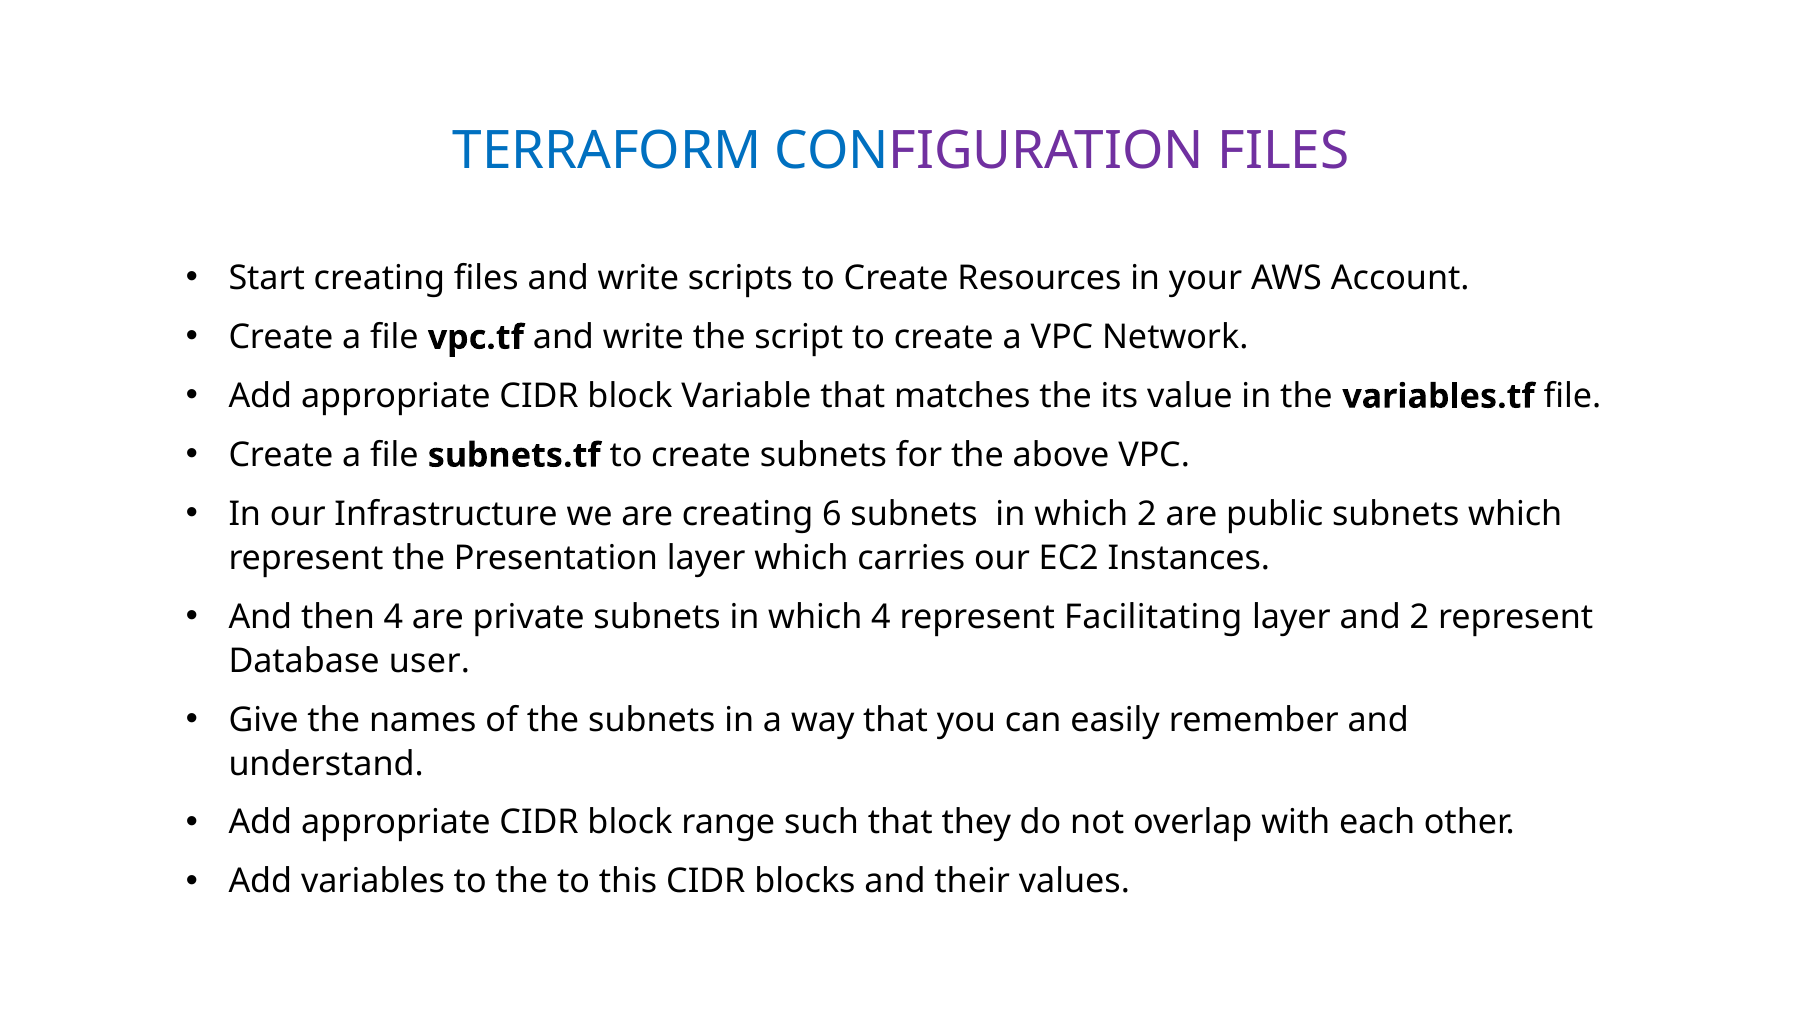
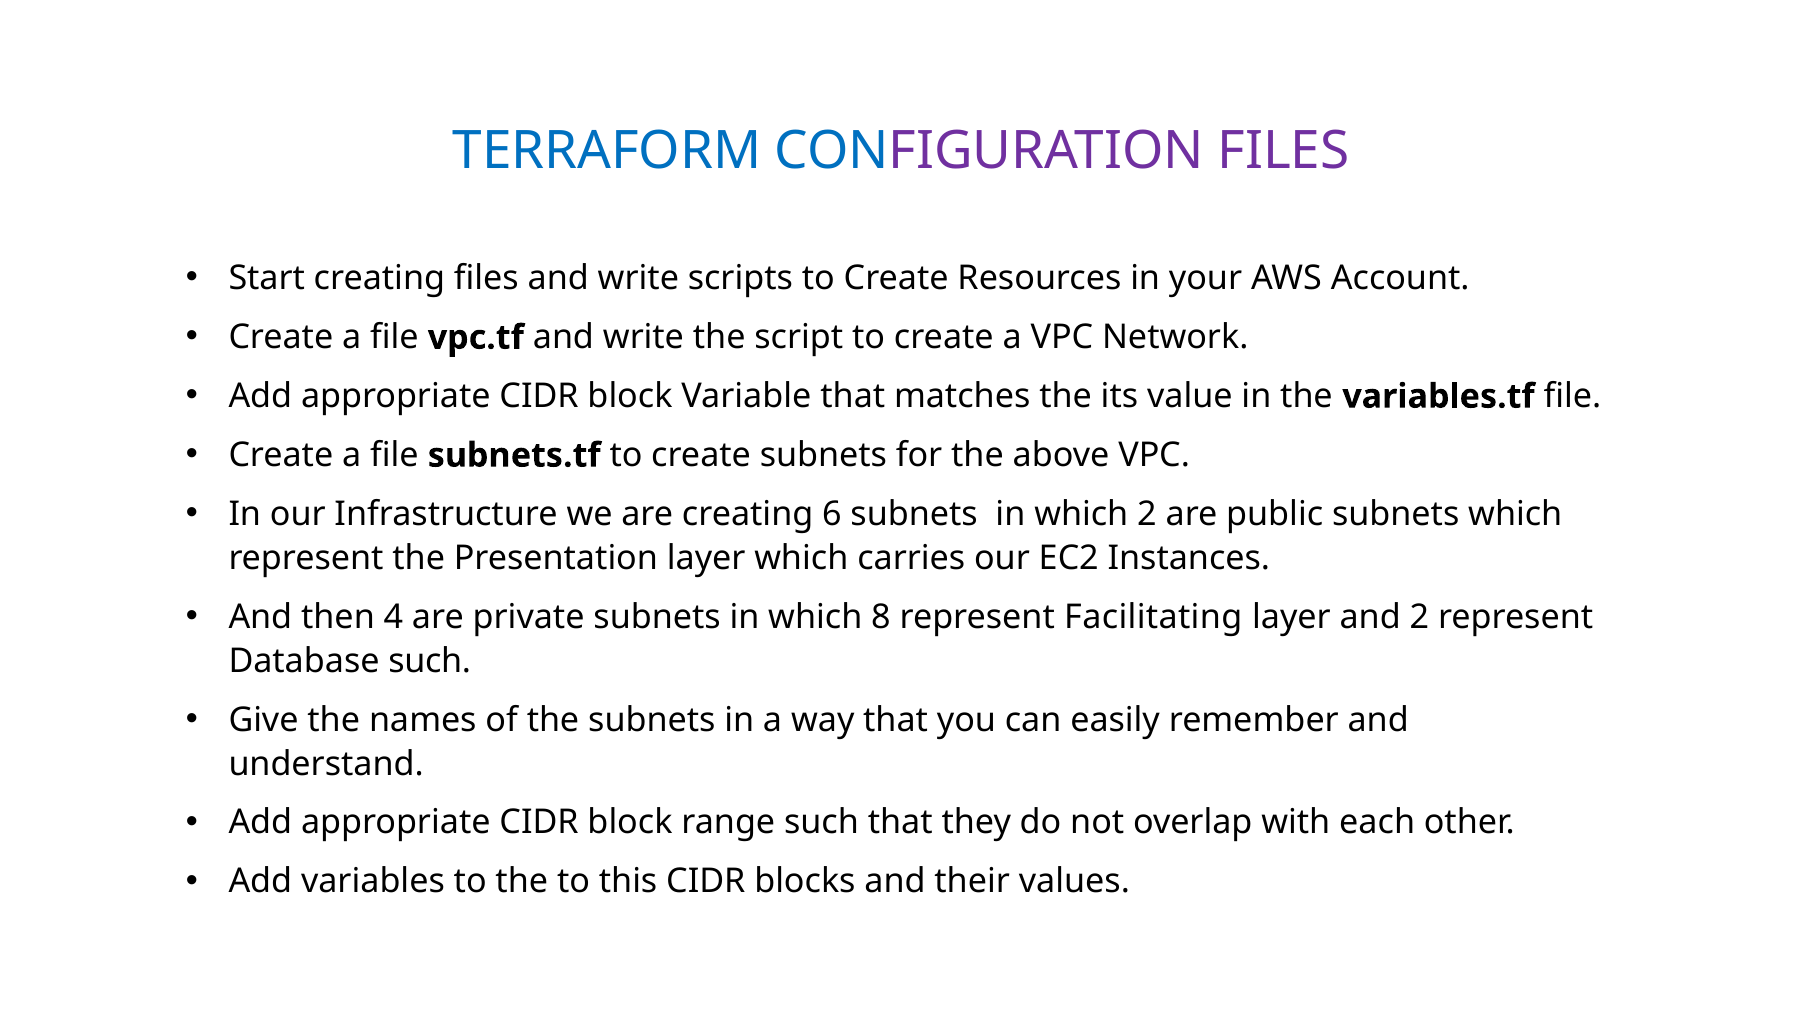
which 4: 4 -> 8
Database user: user -> such
